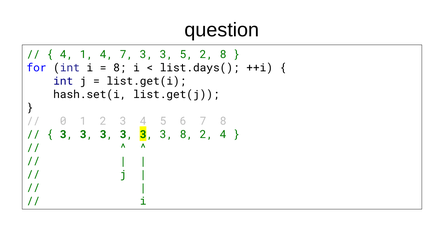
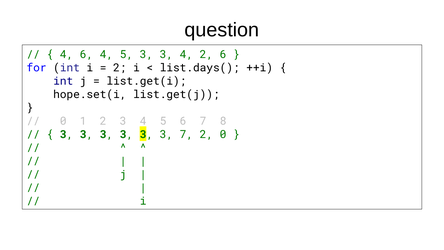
4 1: 1 -> 6
7 at (126, 54): 7 -> 5
3 3 5: 5 -> 4
2 8: 8 -> 6
8 at (120, 68): 8 -> 2
hash.set(i: hash.set(i -> hope.set(i
3 8: 8 -> 7
2 4: 4 -> 0
